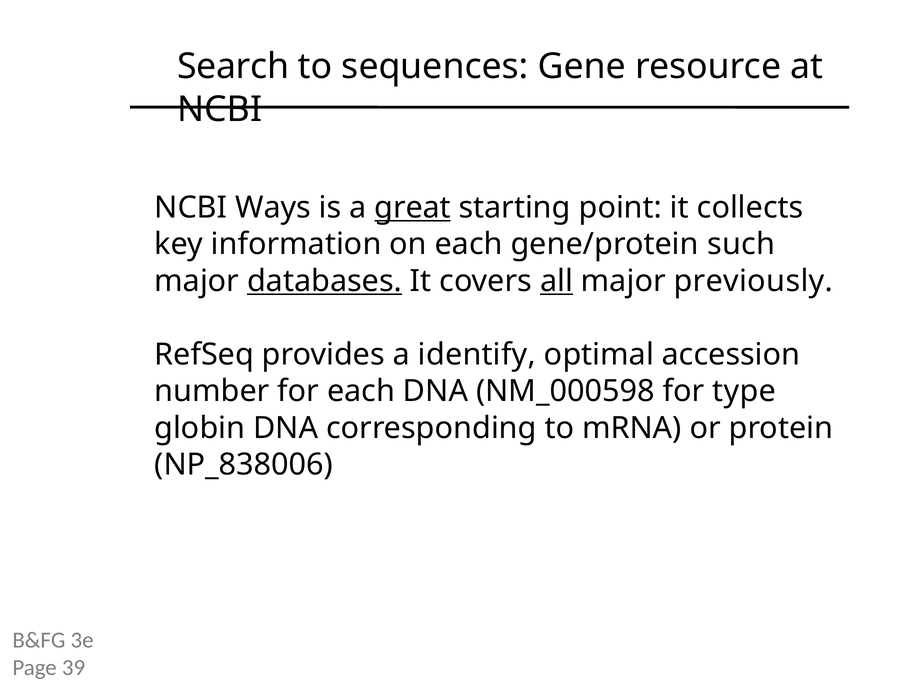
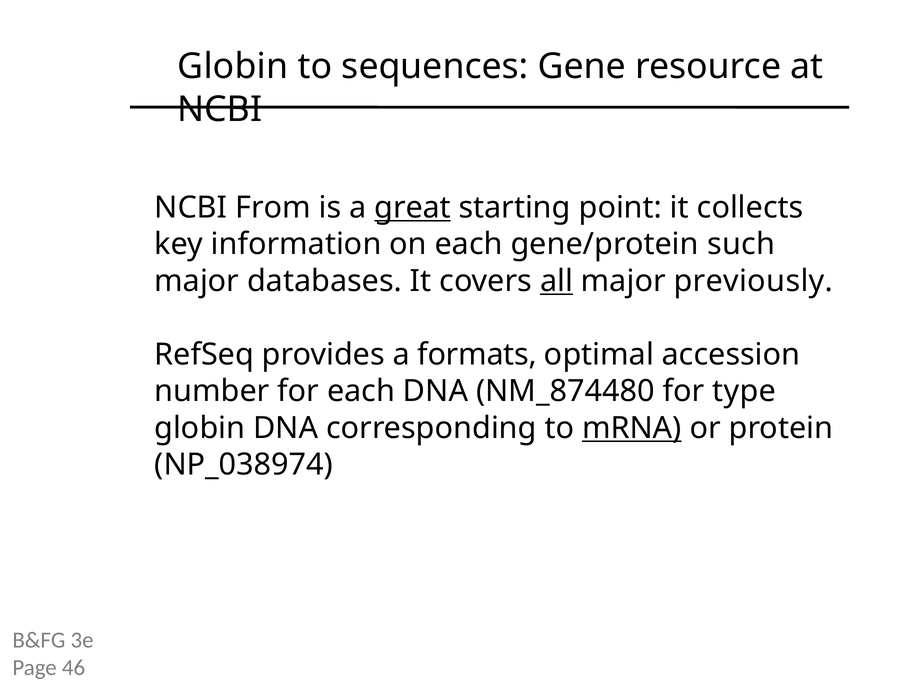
Search at (233, 67): Search -> Globin
Ways: Ways -> From
databases underline: present -> none
identify: identify -> formats
NM_000598: NM_000598 -> NM_874480
mRNA underline: none -> present
NP_838006: NP_838006 -> NP_038974
39: 39 -> 46
